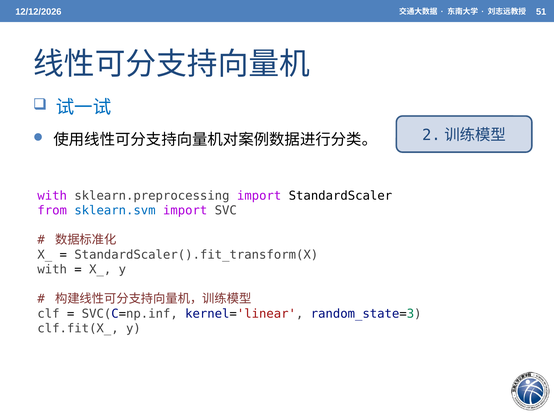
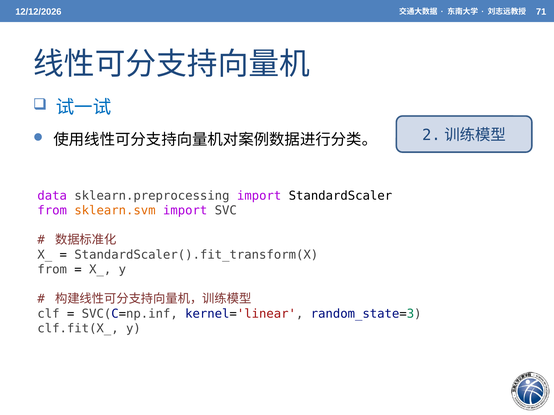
51: 51 -> 71
with at (52, 196): with -> data
sklearn.svm colour: blue -> orange
with at (52, 270): with -> from
